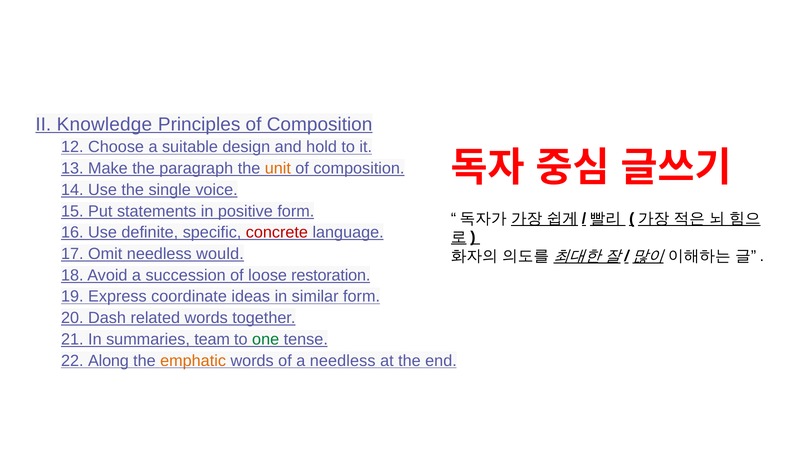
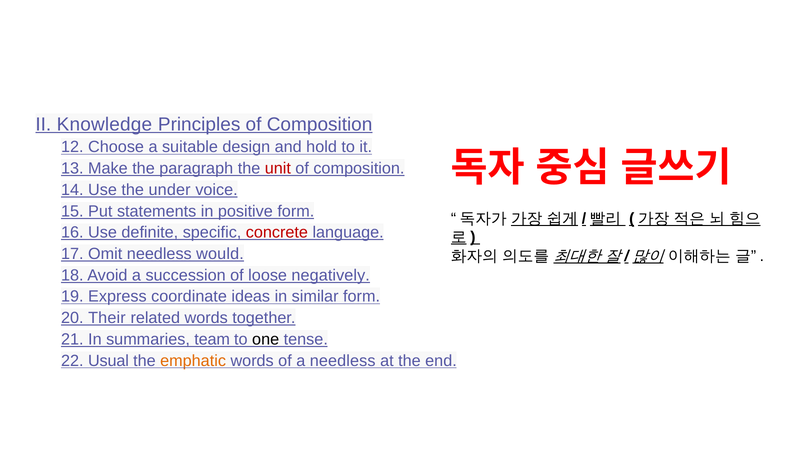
unit colour: orange -> red
single: single -> under
restoration: restoration -> negatively
Dash: Dash -> Their
one colour: green -> black
Along: Along -> Usual
